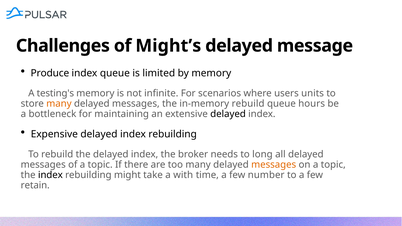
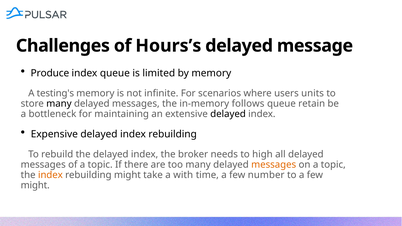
Might’s: Might’s -> Hours’s
many at (59, 104) colour: orange -> black
in-memory rebuild: rebuild -> follows
hours: hours -> retain
long: long -> high
index at (50, 175) colour: black -> orange
retain at (35, 185): retain -> might
